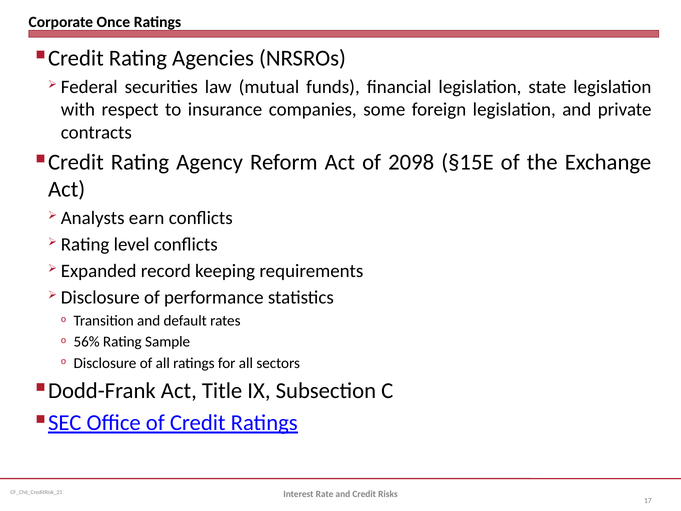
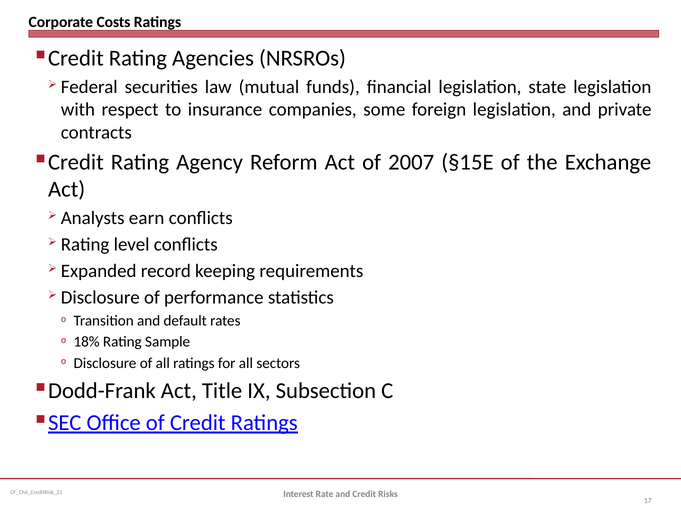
Once: Once -> Costs
2098: 2098 -> 2007
56%: 56% -> 18%
